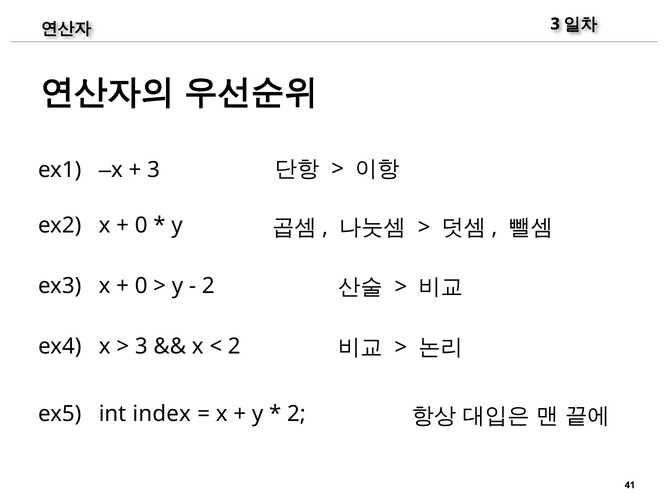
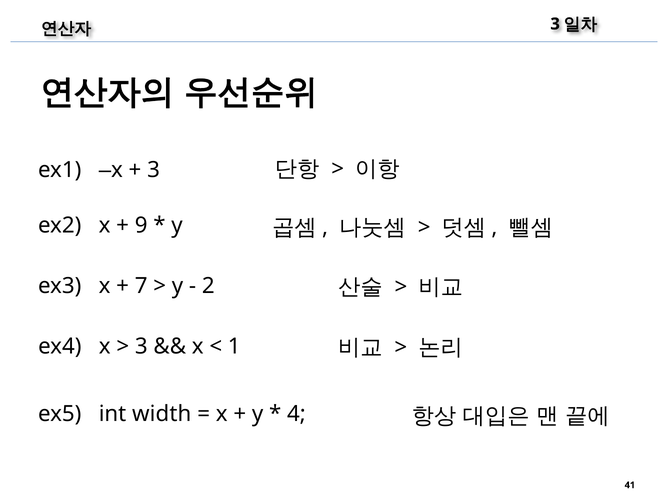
0 at (141, 226): 0 -> 9
0 at (141, 286): 0 -> 7
2 at (234, 347): 2 -> 1
index: index -> width
2 at (296, 414): 2 -> 4
